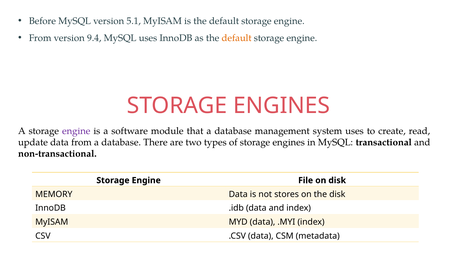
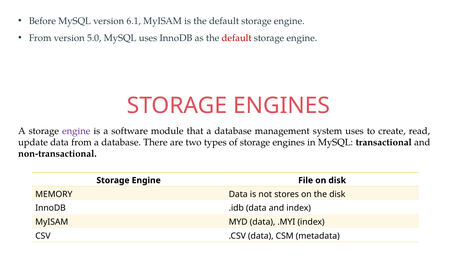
5.1: 5.1 -> 6.1
9.4: 9.4 -> 5.0
default at (237, 38) colour: orange -> red
